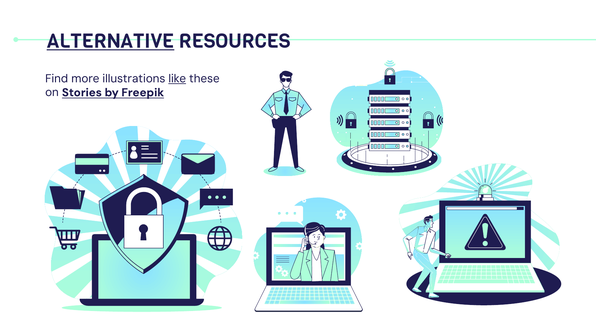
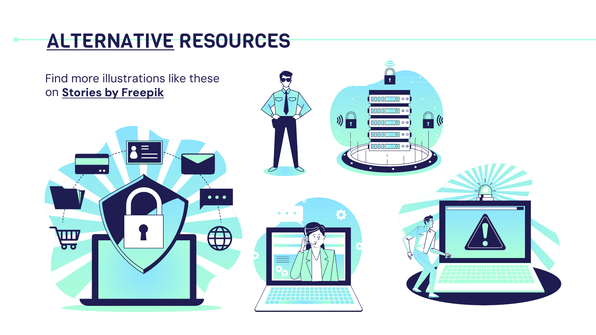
like underline: present -> none
